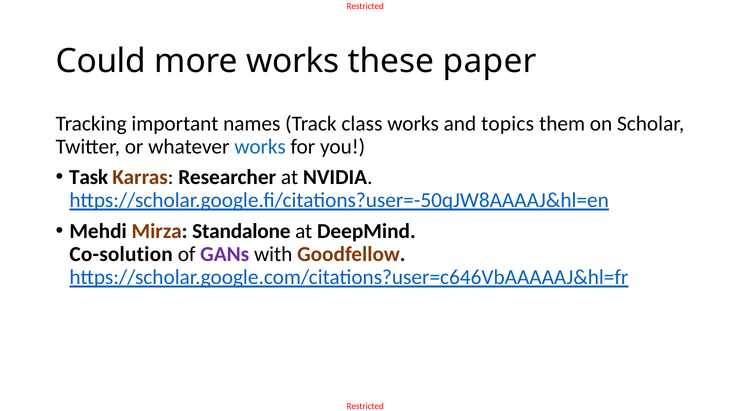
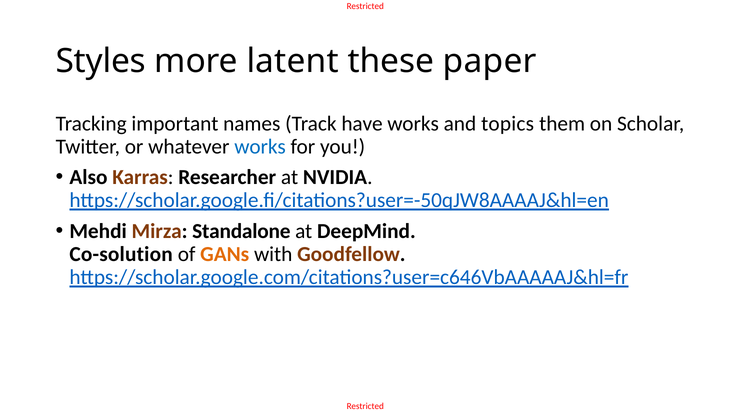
Could: Could -> Styles
more works: works -> latent
class: class -> have
Task: Task -> Also
GANs colour: purple -> orange
